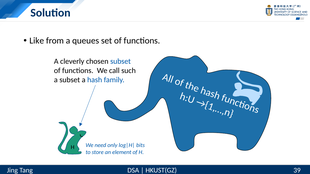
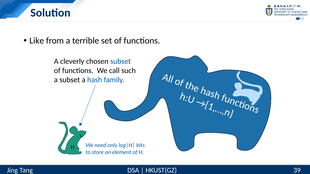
queues: queues -> terrible
